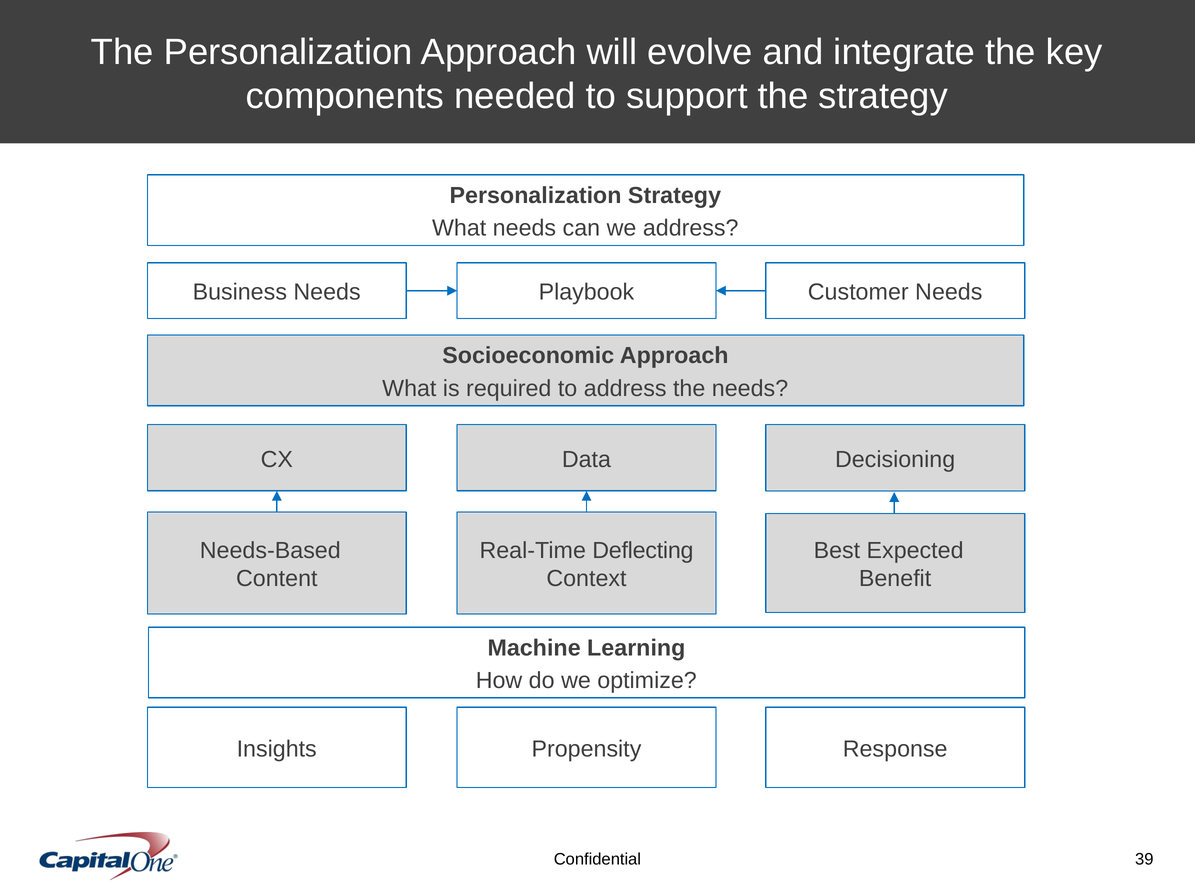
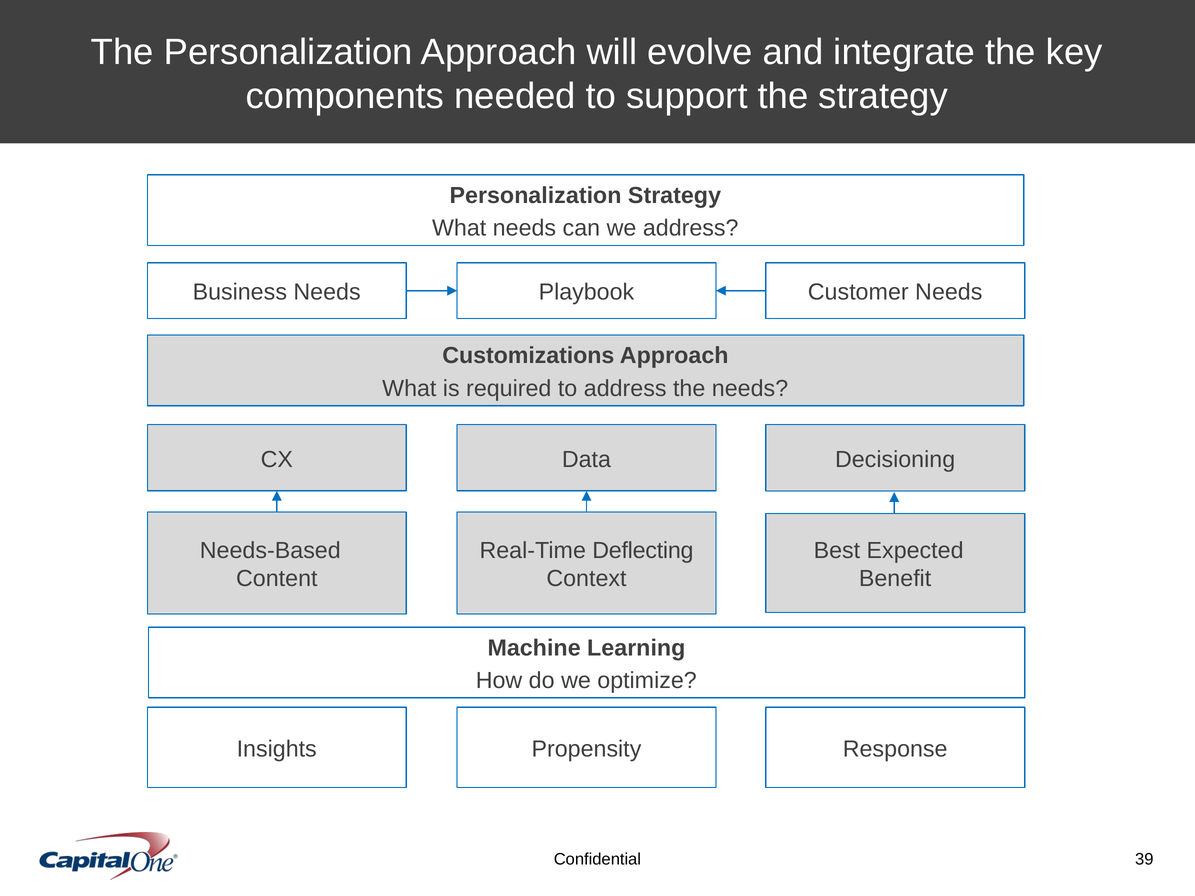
Socioeconomic: Socioeconomic -> Customizations
